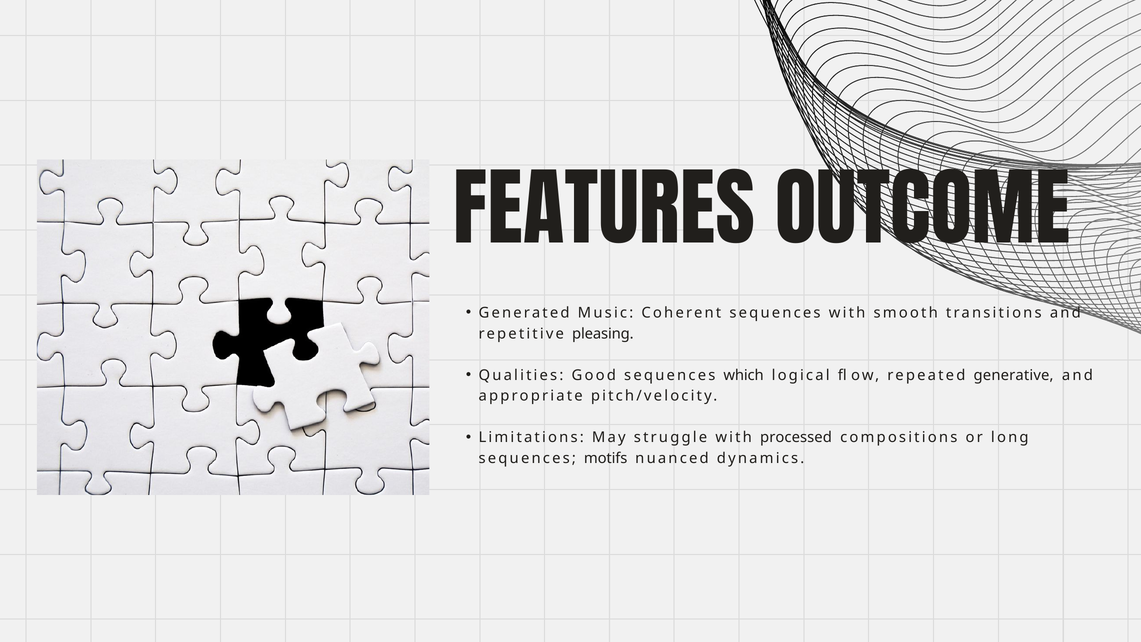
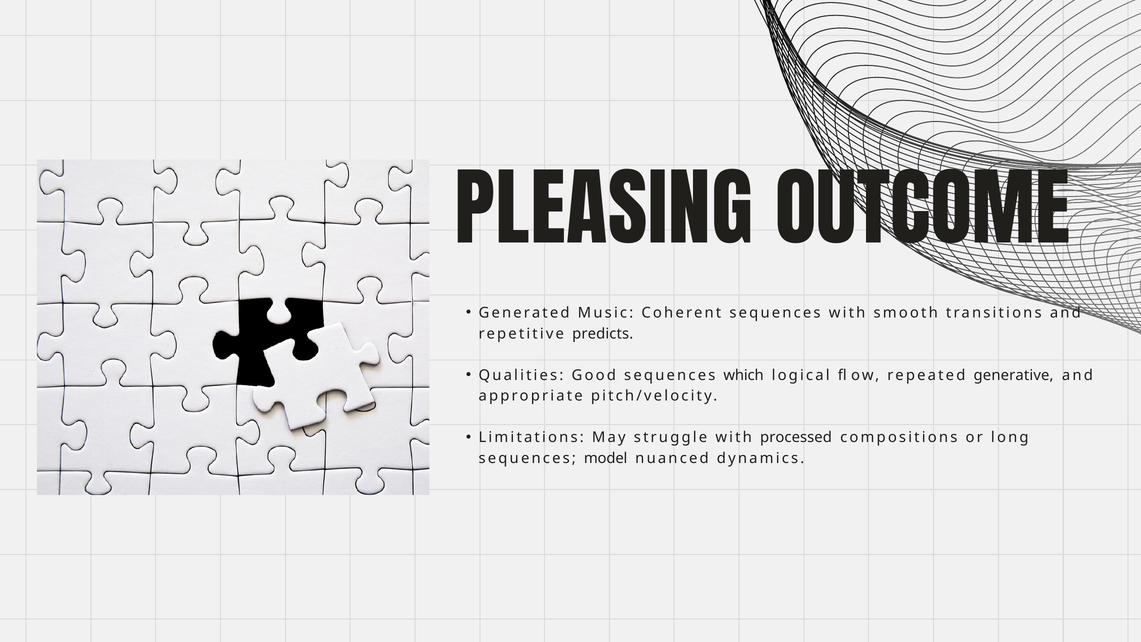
FEATURES: FEATURES -> PLEASING
pleasing: pleasing -> predicts
motifs: motifs -> model
